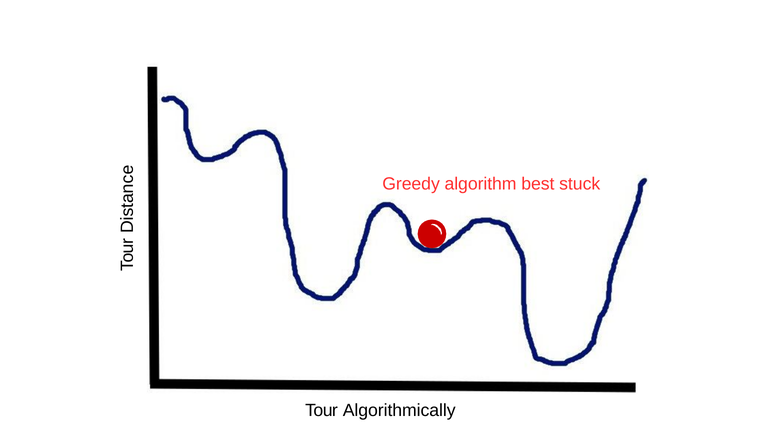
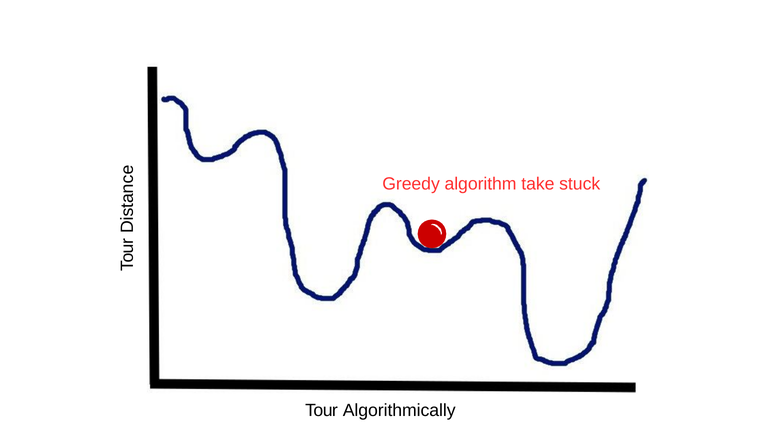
best: best -> take
